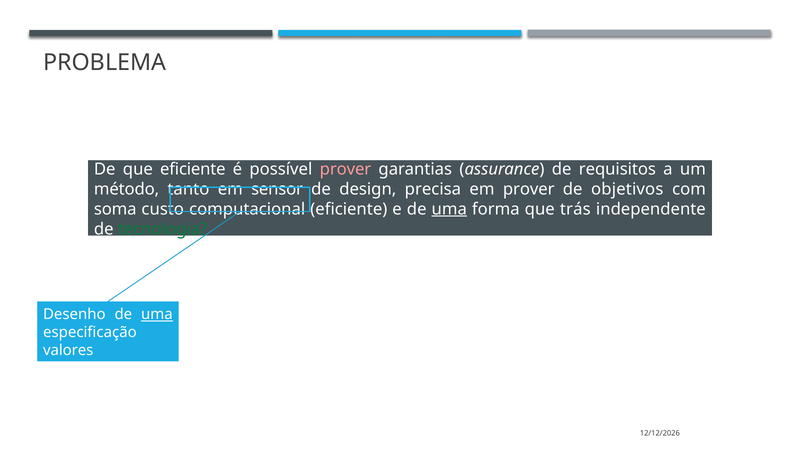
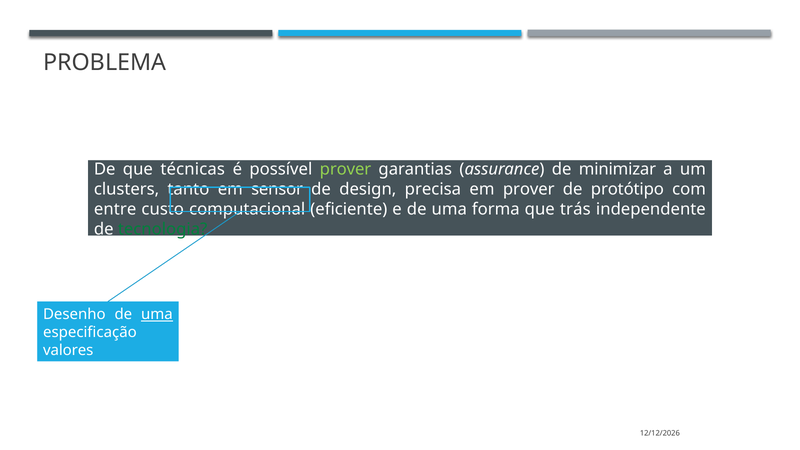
que eficiente: eficiente -> técnicas
prover at (345, 169) colour: pink -> light green
requisitos: requisitos -> minimizar
método: método -> clusters
objetivos: objetivos -> protótipo
soma: soma -> entre
uma at (449, 209) underline: present -> none
